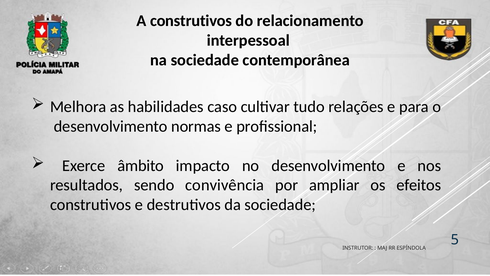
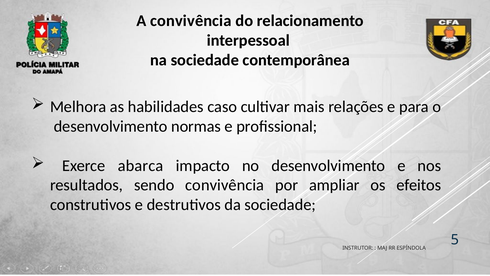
A construtivos: construtivos -> convivência
tudo: tudo -> mais
âmbito: âmbito -> abarca
